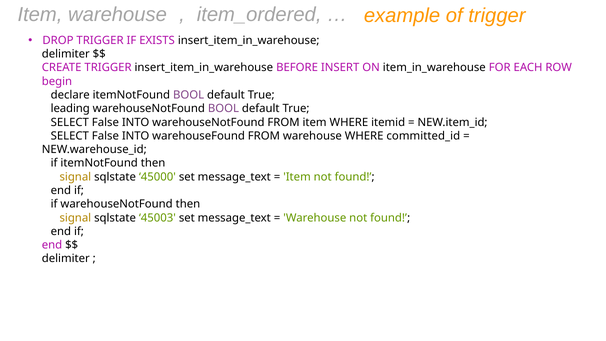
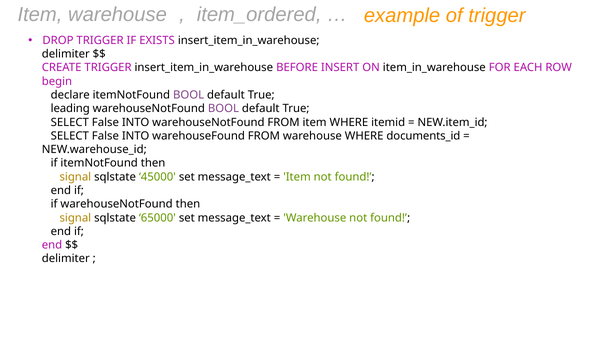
committed_id: committed_id -> documents_id
45003: 45003 -> 65000
